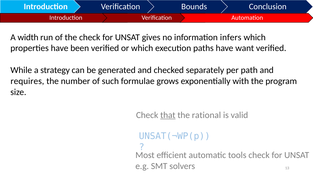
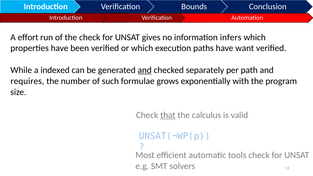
width: width -> effort
strategy: strategy -> indexed
and at (145, 70) underline: none -> present
rational: rational -> calculus
